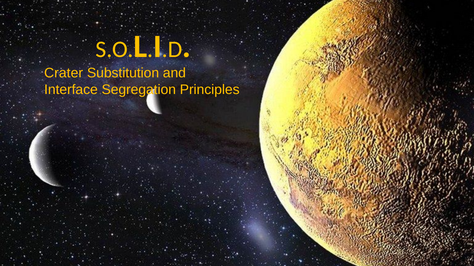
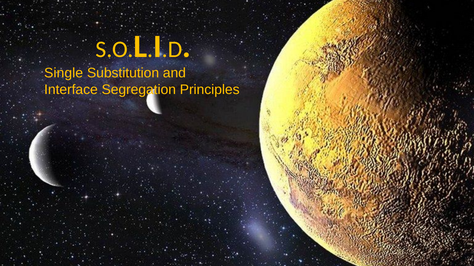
Crater: Crater -> Single
